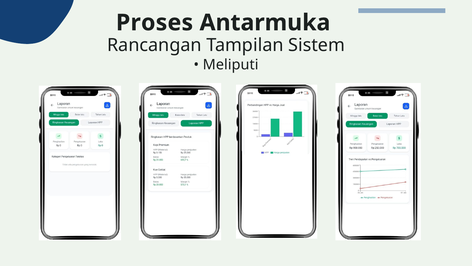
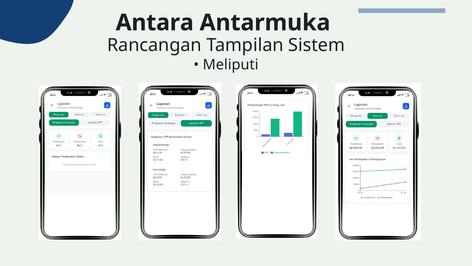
Proses: Proses -> Antara
